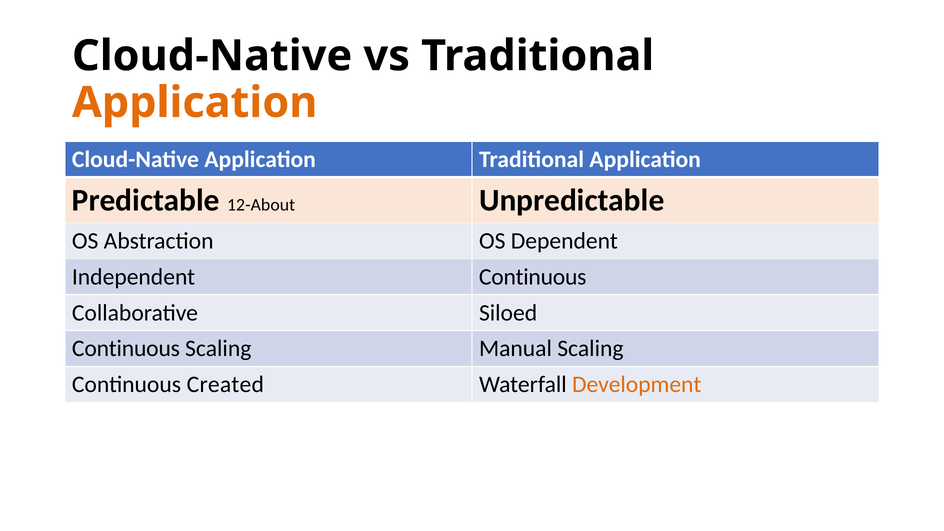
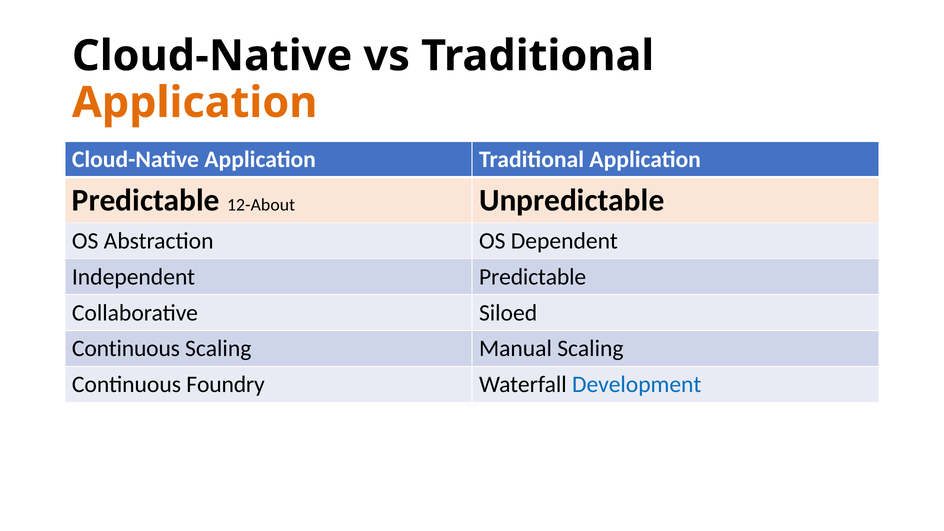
Independent Continuous: Continuous -> Predictable
Created: Created -> Foundry
Development colour: orange -> blue
